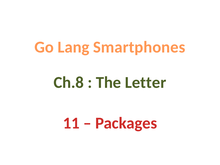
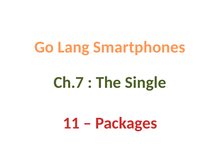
Ch.8: Ch.8 -> Ch.7
Letter: Letter -> Single
